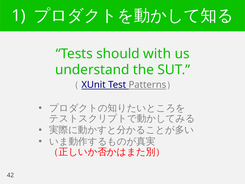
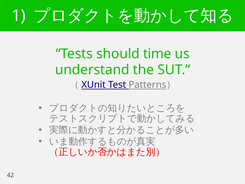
with: with -> time
